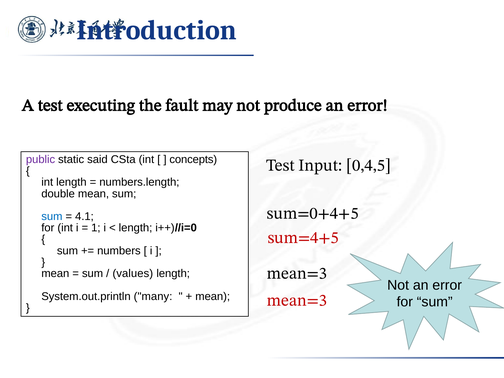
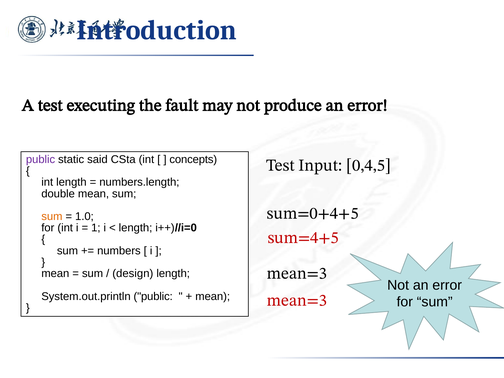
sum at (52, 216) colour: blue -> orange
4.1: 4.1 -> 1.0
values: values -> design
System.out.println many: many -> public
